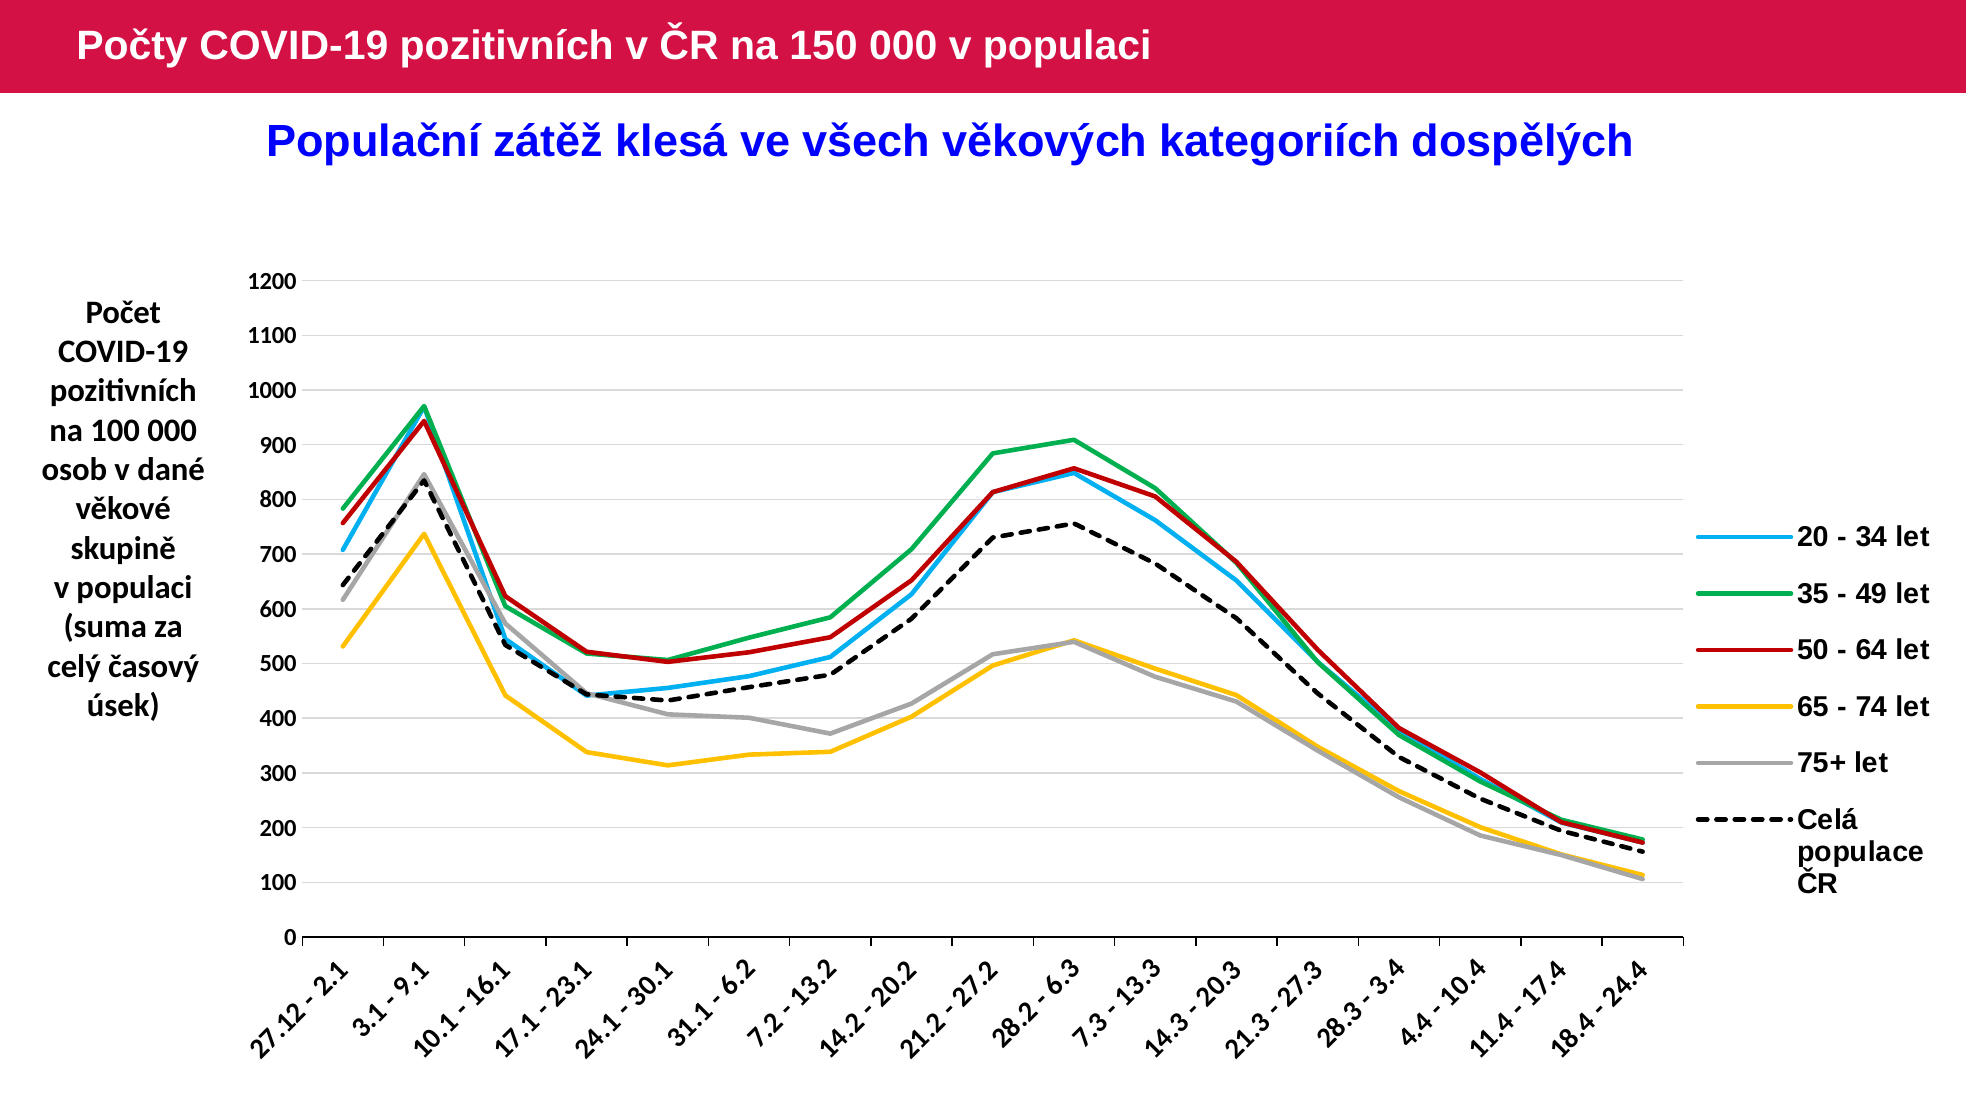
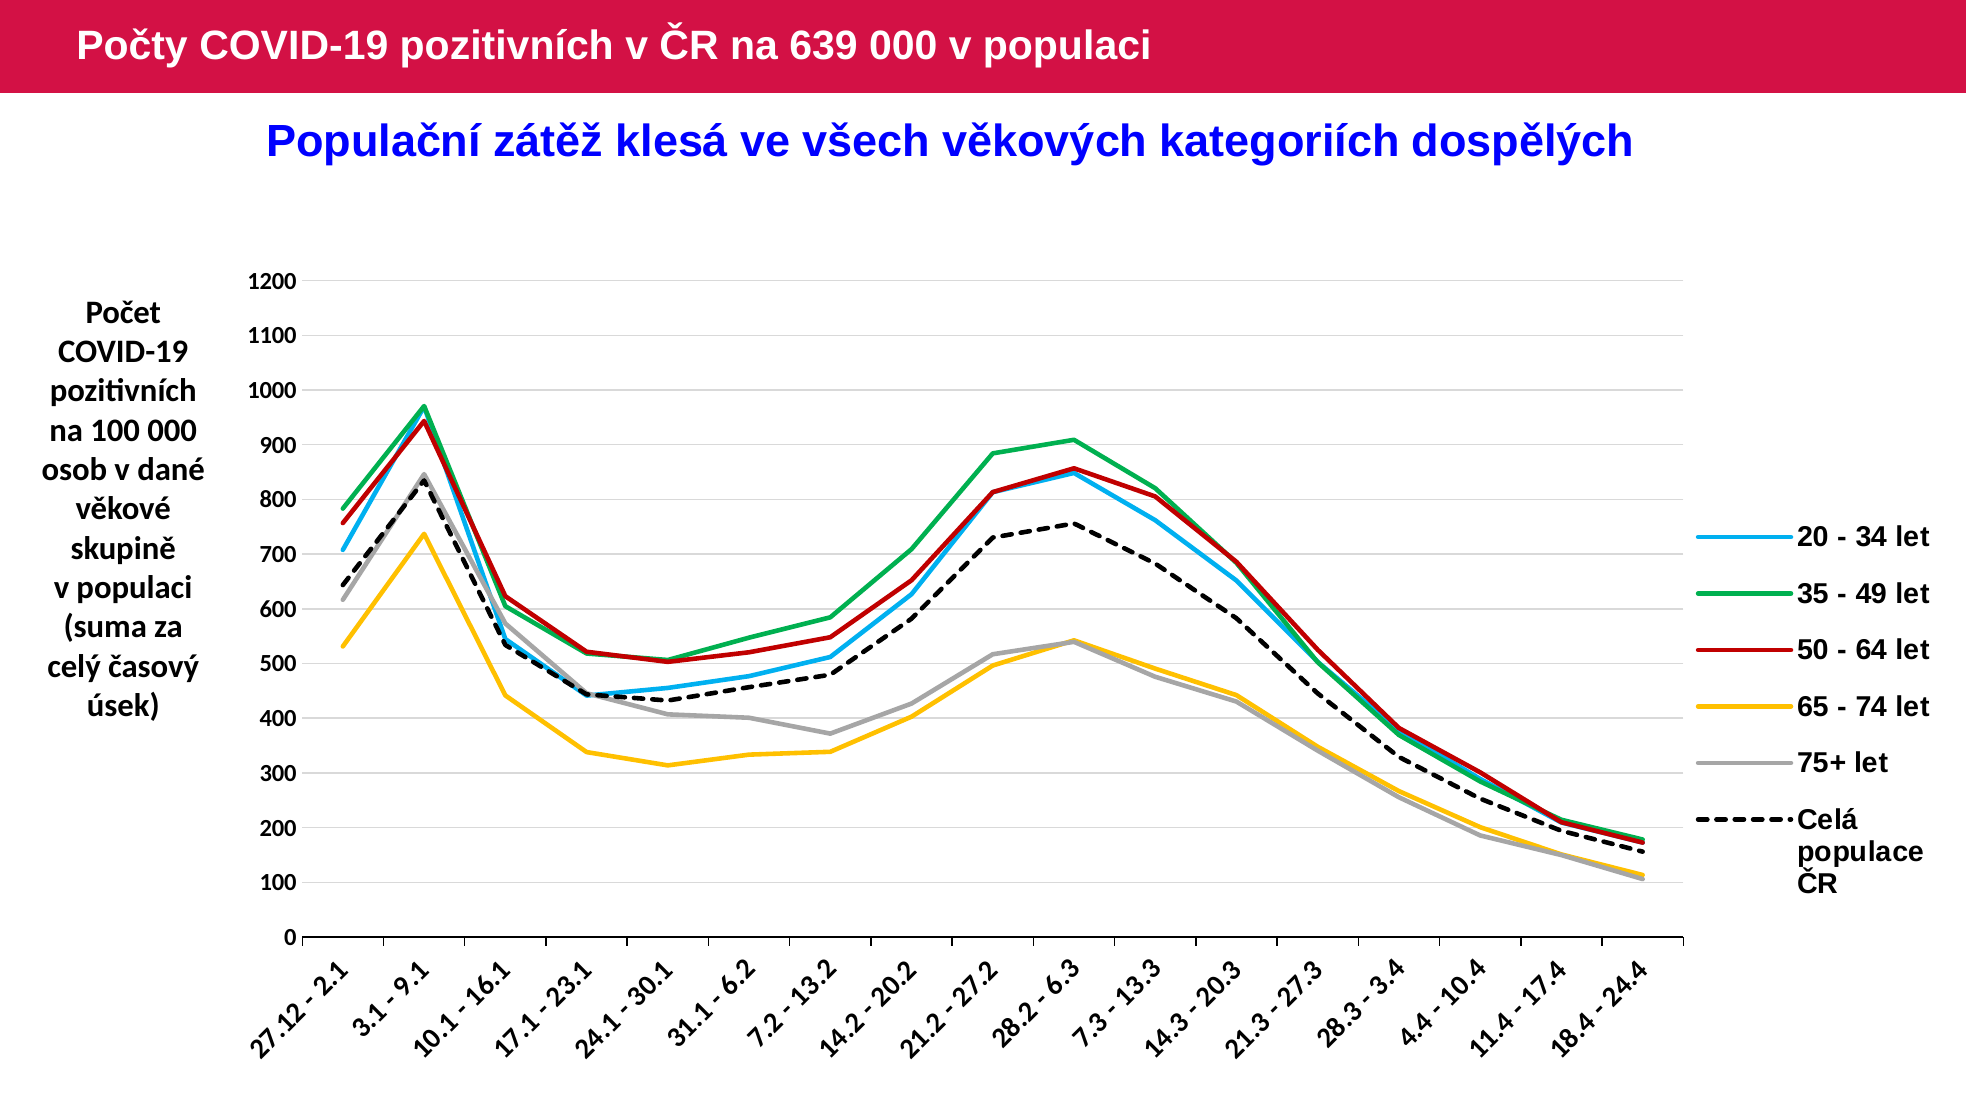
150: 150 -> 639
